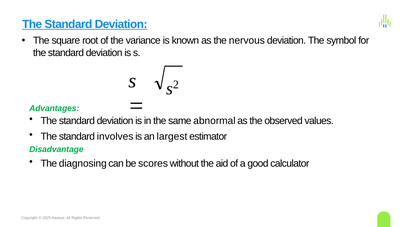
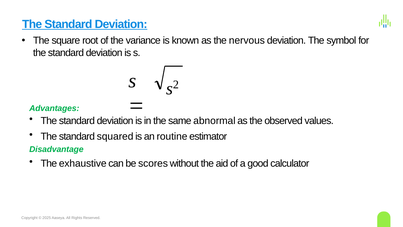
involves: involves -> squared
largest: largest -> routine
diagnosing: diagnosing -> exhaustive
